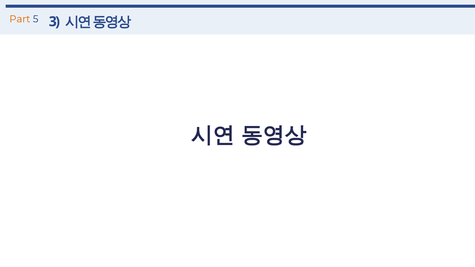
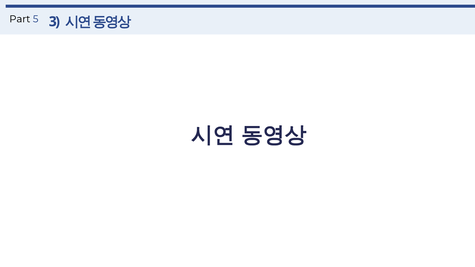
Part colour: orange -> black
